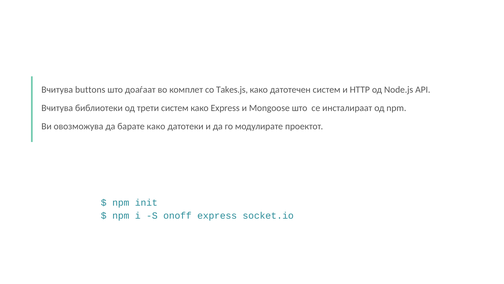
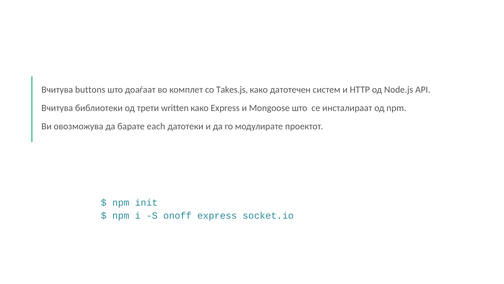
трети систем: систем -> written
барате како: како -> each
